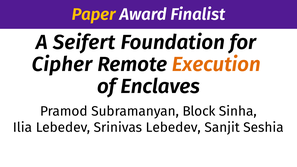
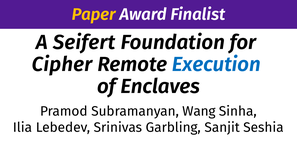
Execution colour: orange -> blue
Block: Block -> Wang
Srinivas Lebedev: Lebedev -> Garbling
